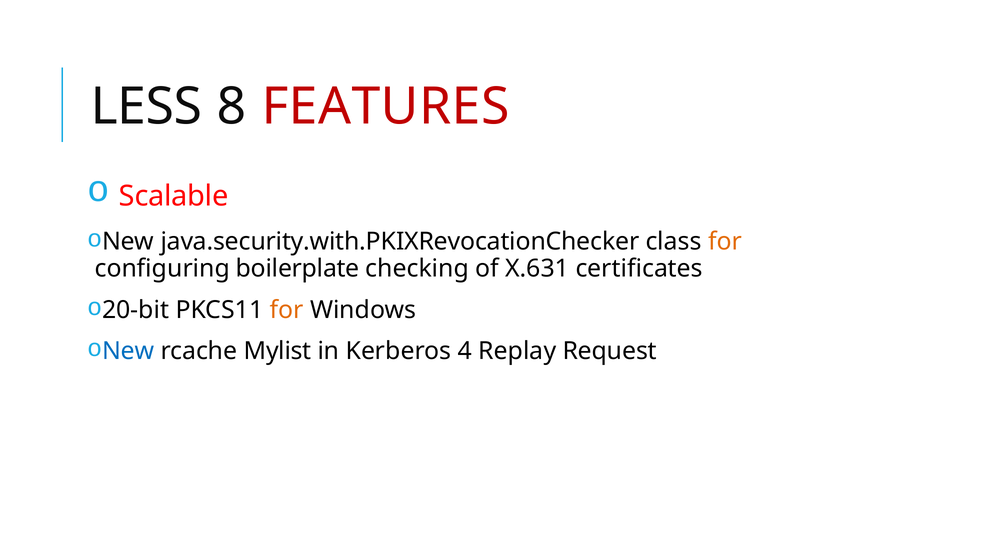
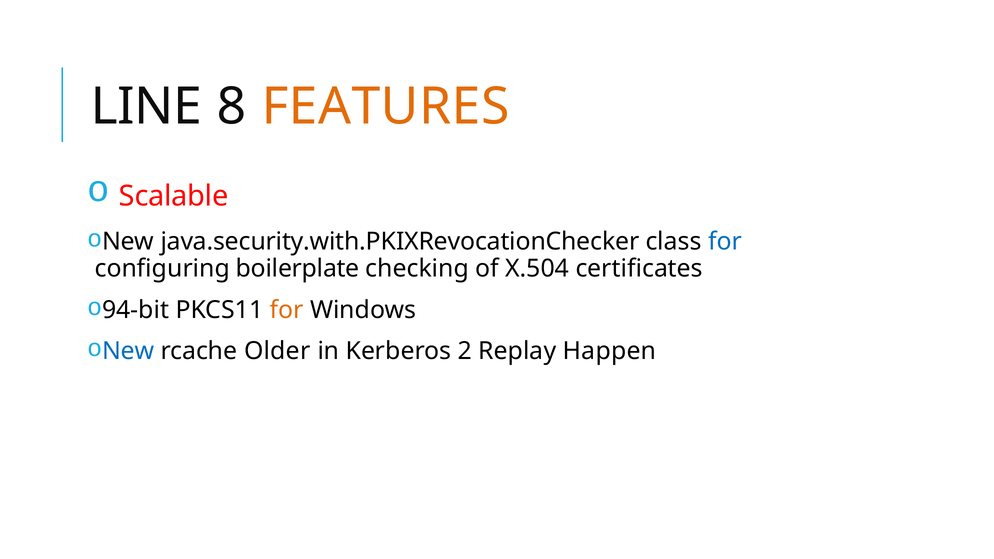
LESS: LESS -> LINE
FEATURES colour: red -> orange
for at (725, 242) colour: orange -> blue
X.631: X.631 -> X.504
20-bit: 20-bit -> 94-bit
Mylist: Mylist -> Older
4: 4 -> 2
Request: Request -> Happen
